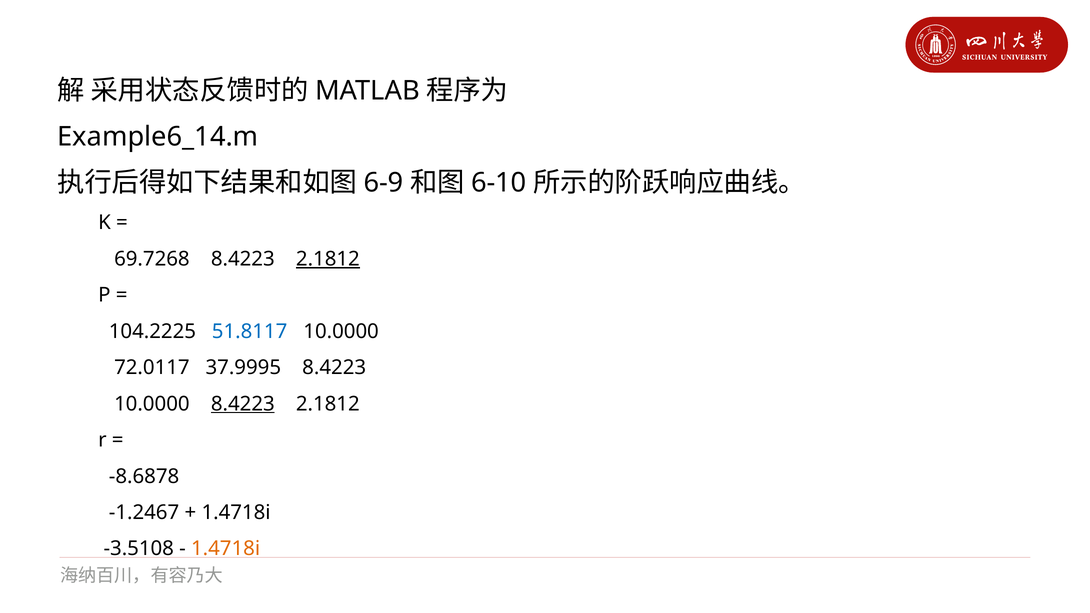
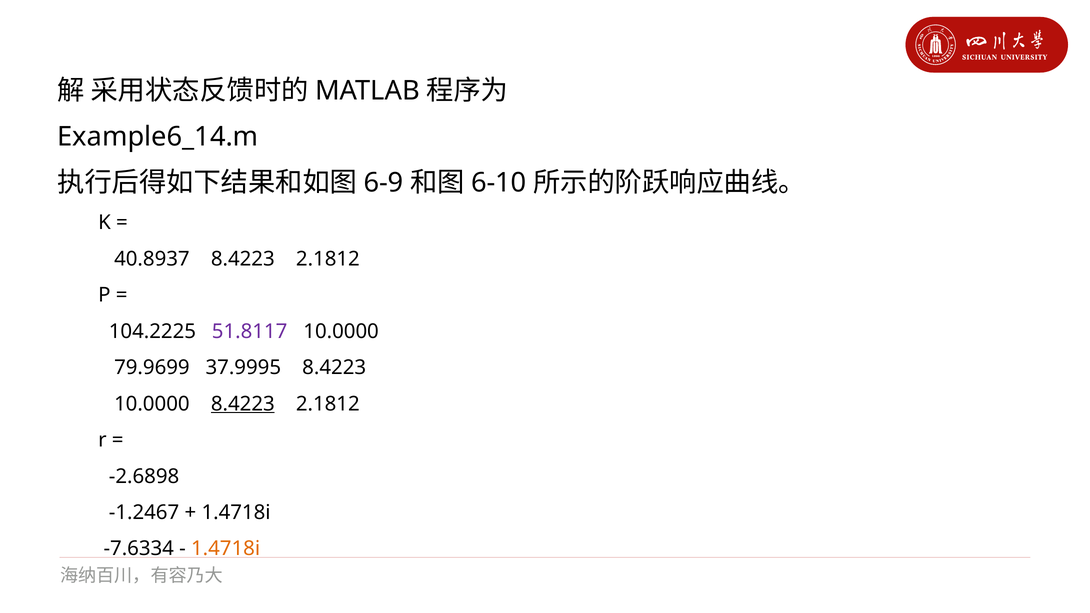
69.7268: 69.7268 -> 40.8937
2.1812 at (328, 259) underline: present -> none
51.8117 colour: blue -> purple
72.0117: 72.0117 -> 79.9699
-8.6878: -8.6878 -> -2.6898
-3.5108: -3.5108 -> -7.6334
